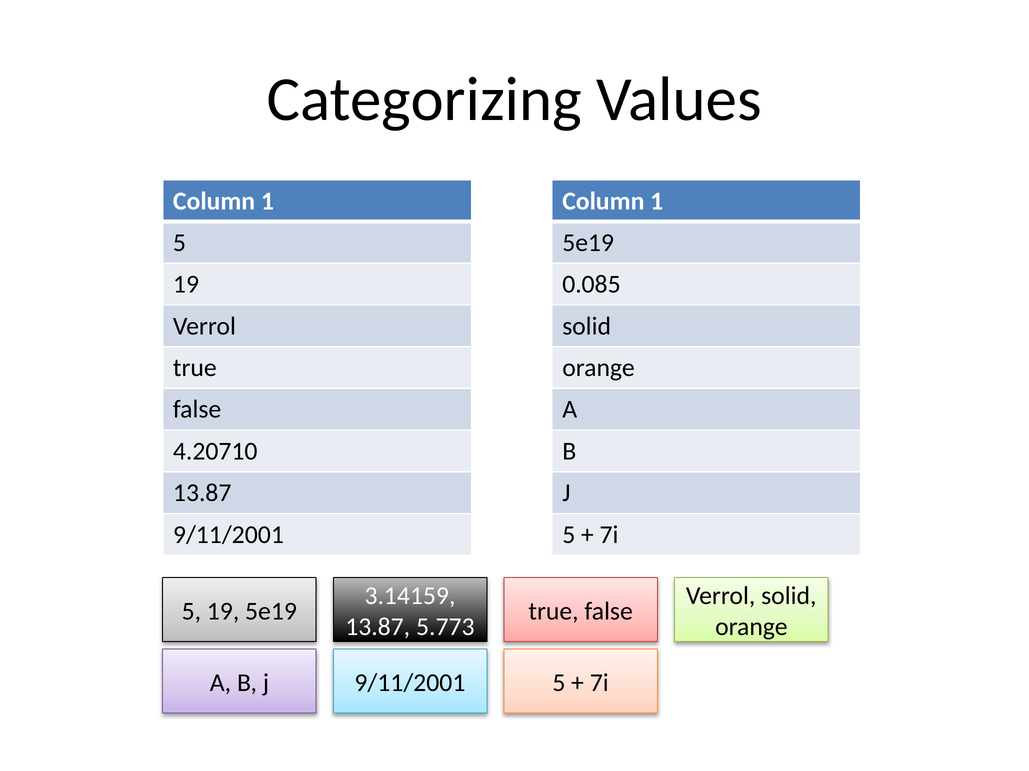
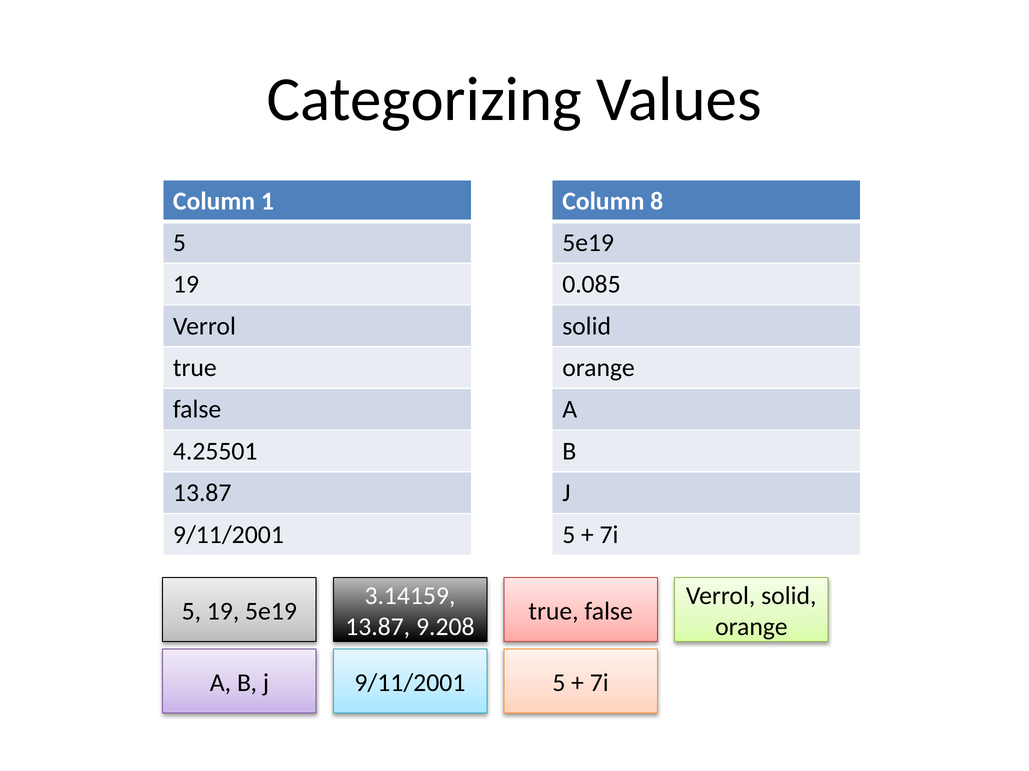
1 at (657, 201): 1 -> 8
4.20710: 4.20710 -> 4.25501
5.773: 5.773 -> 9.208
